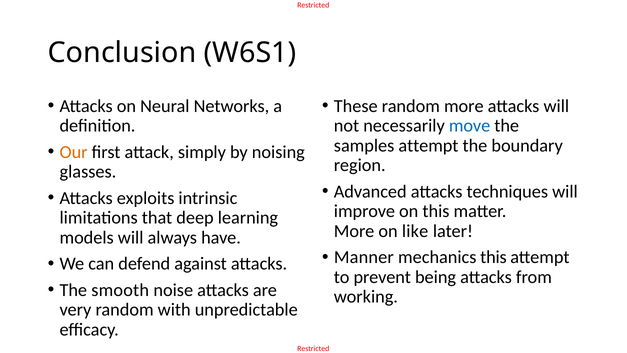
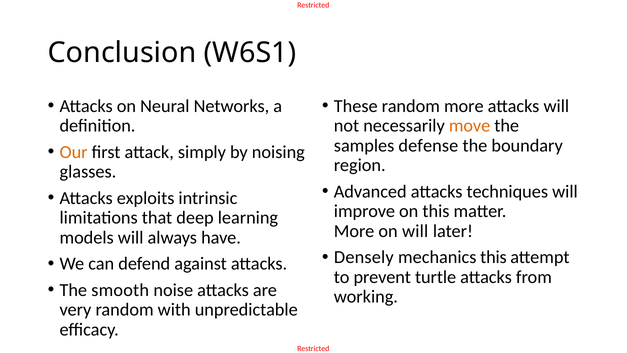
move colour: blue -> orange
samples attempt: attempt -> defense
on like: like -> will
Manner: Manner -> Densely
being: being -> turtle
